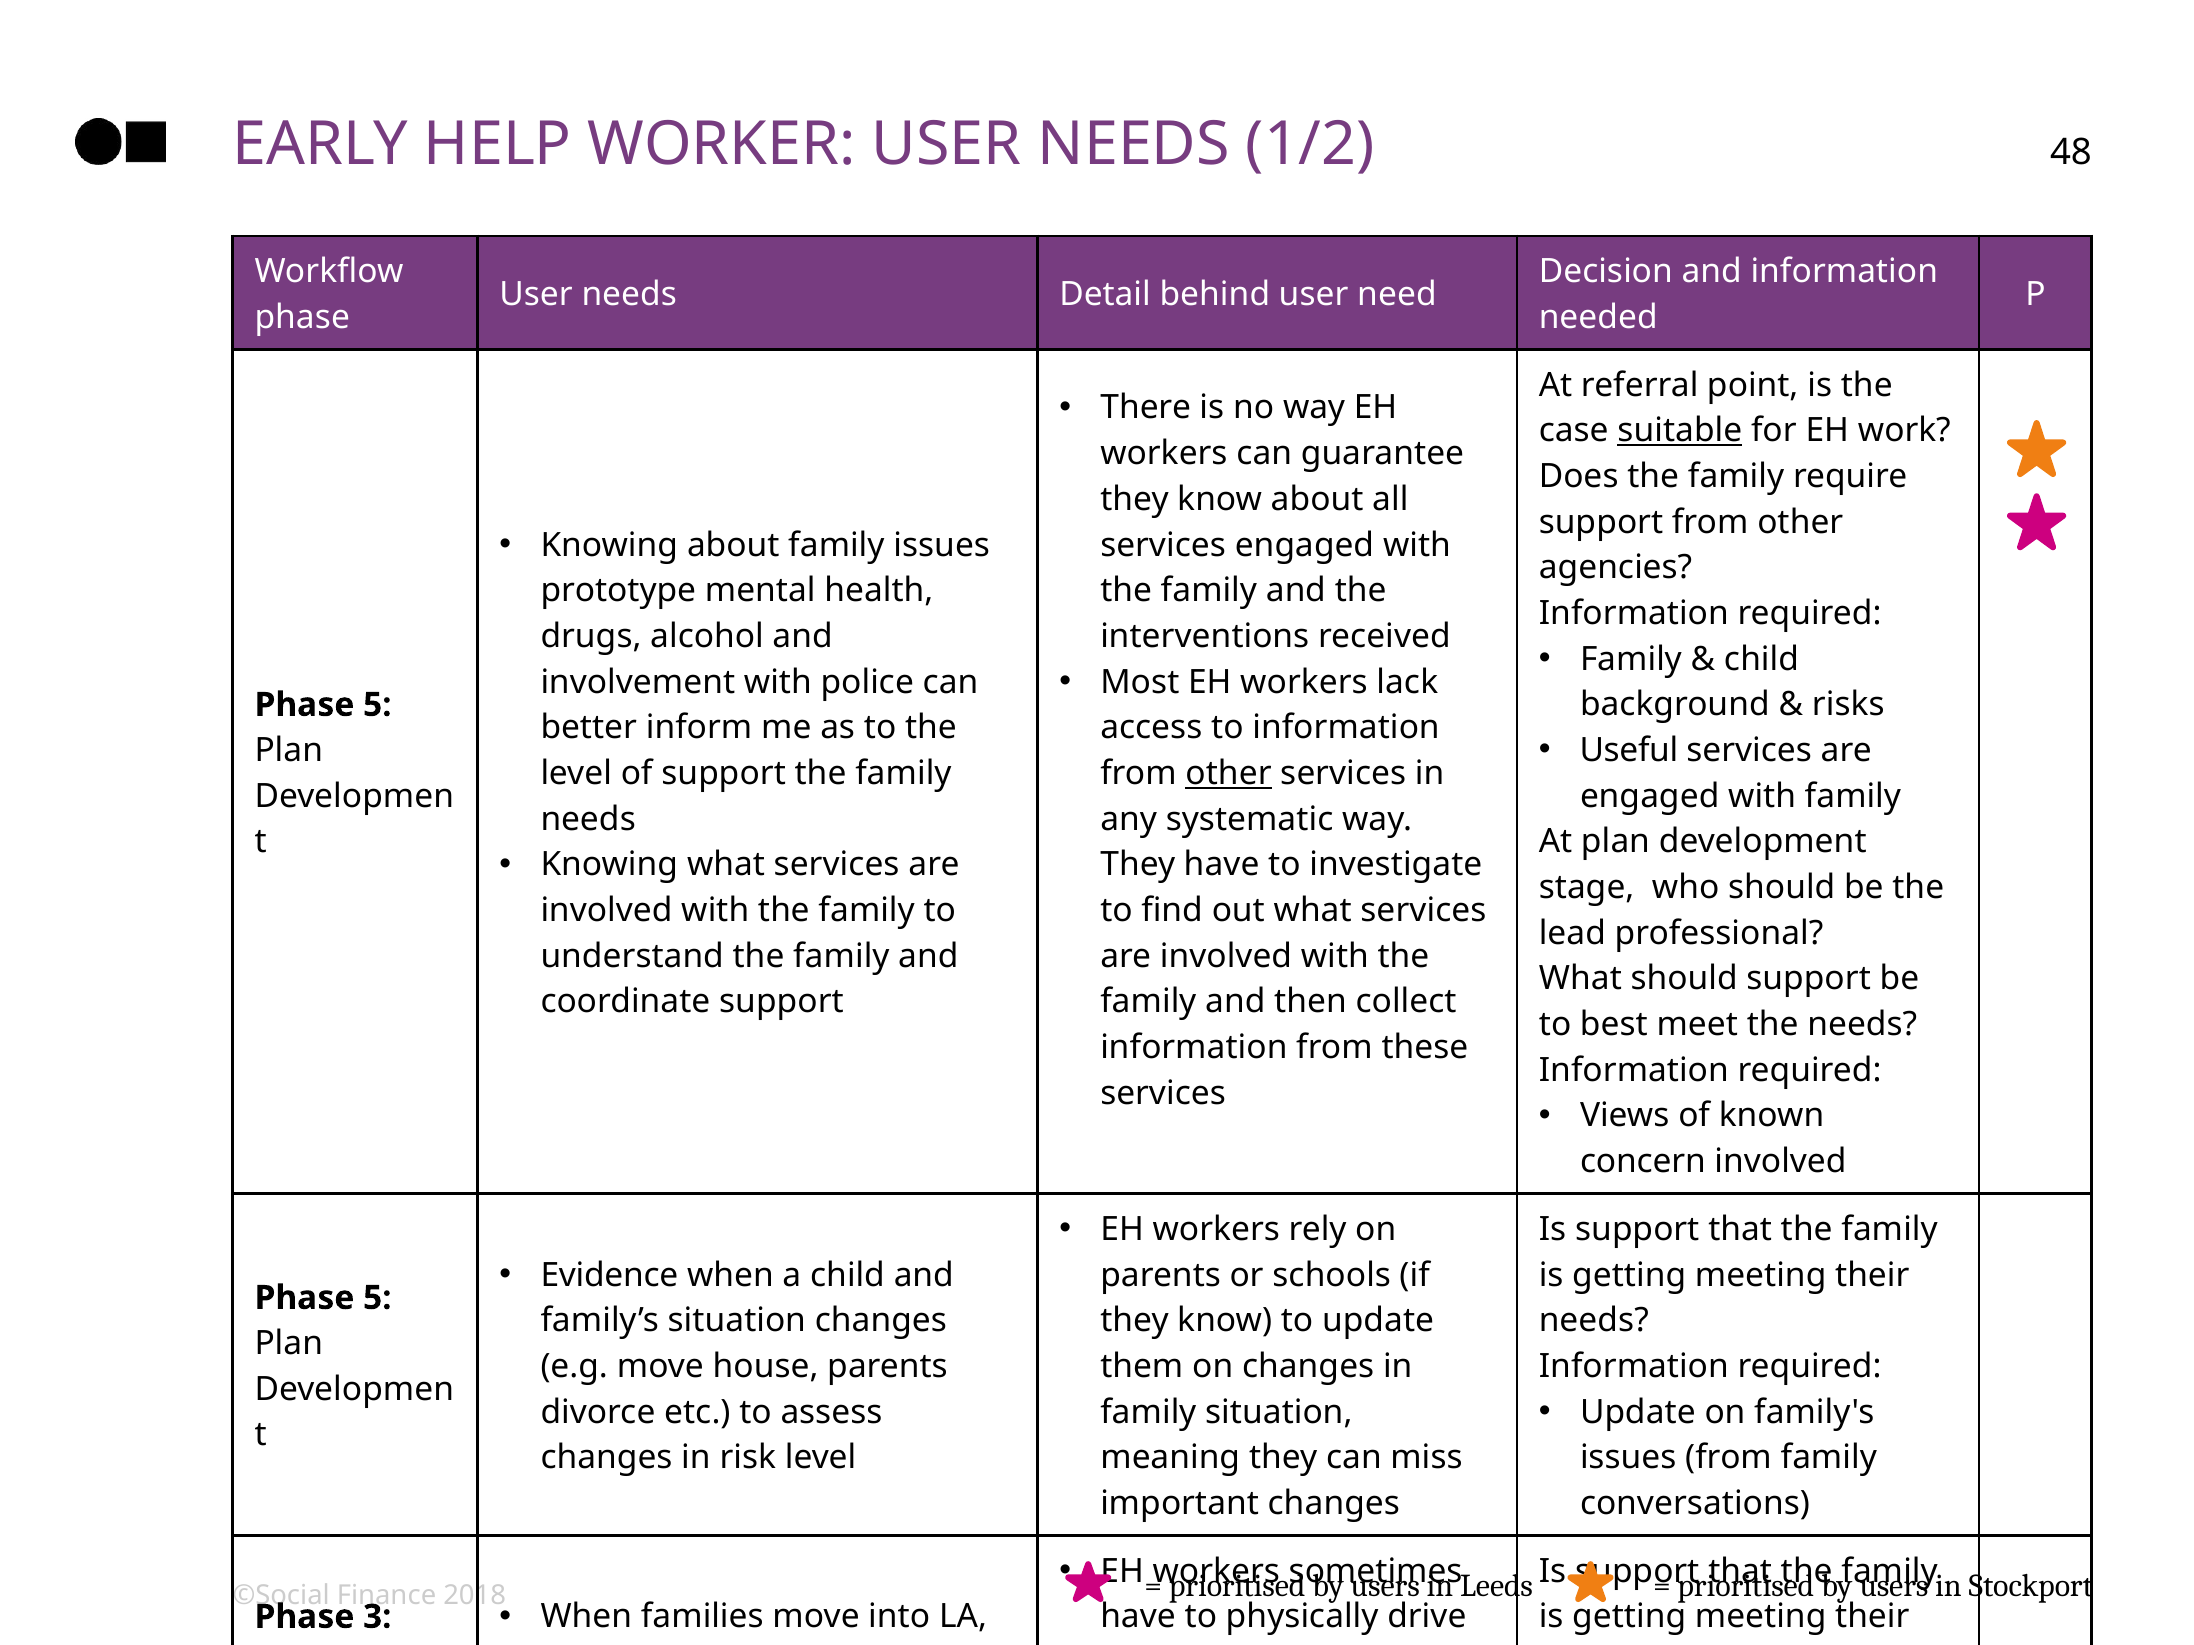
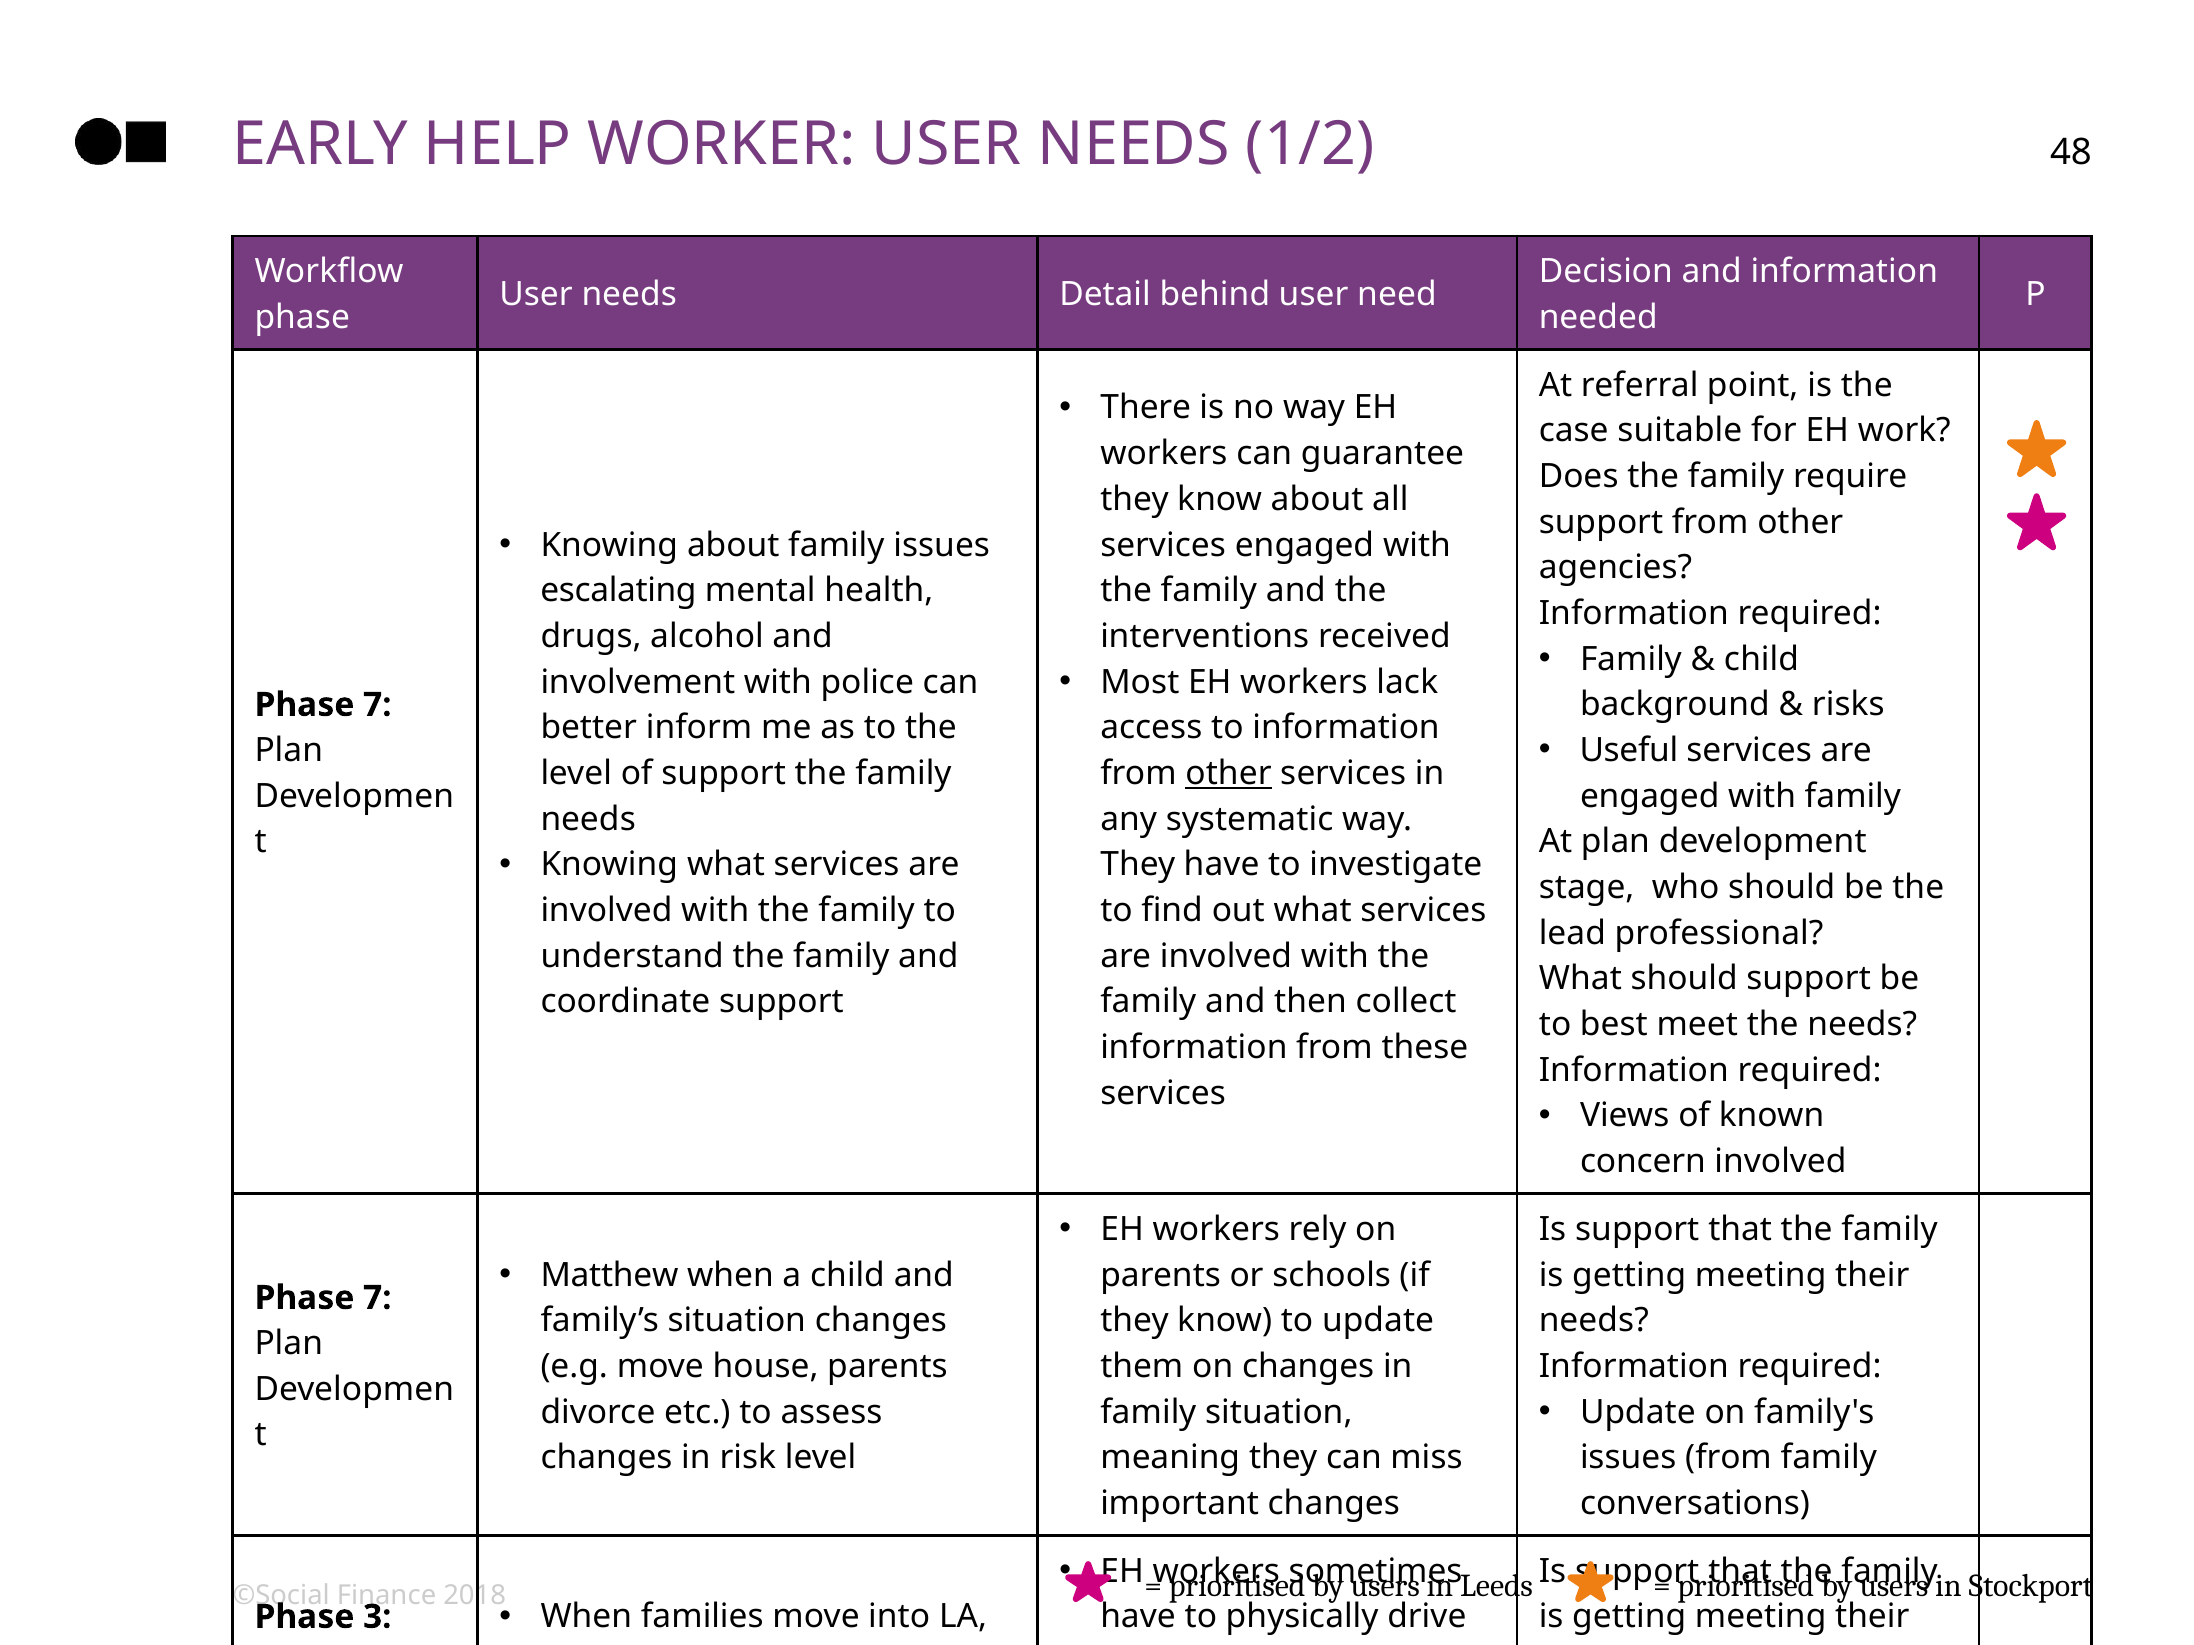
suitable underline: present -> none
prototype: prototype -> escalating
5 at (377, 705): 5 -> 7
Evidence: Evidence -> Matthew
5 at (377, 1298): 5 -> 7
